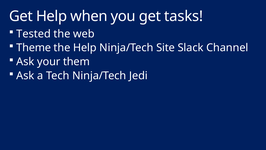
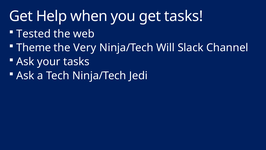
the Help: Help -> Very
Site: Site -> Will
your them: them -> tasks
